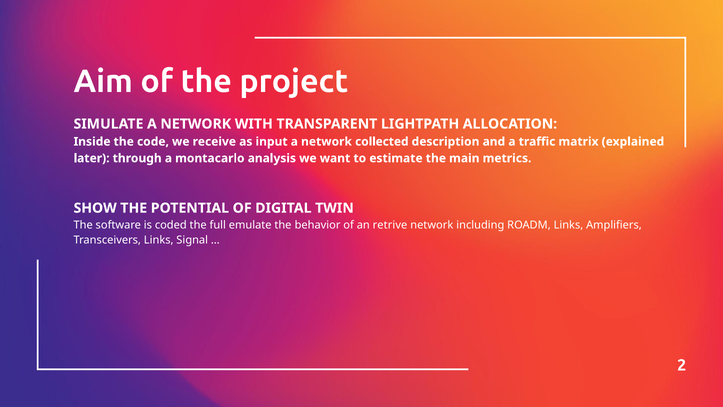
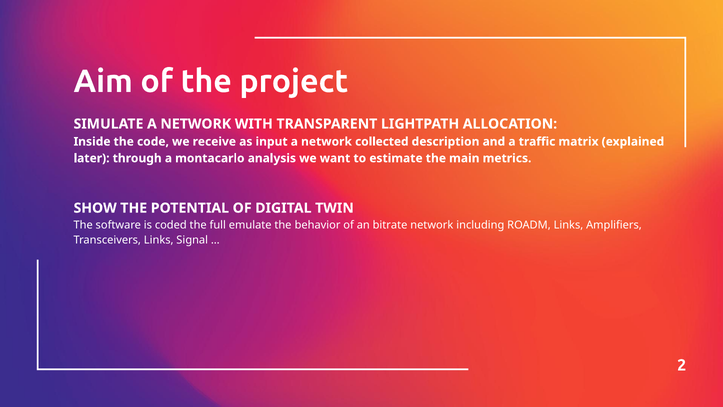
retrive: retrive -> bitrate
